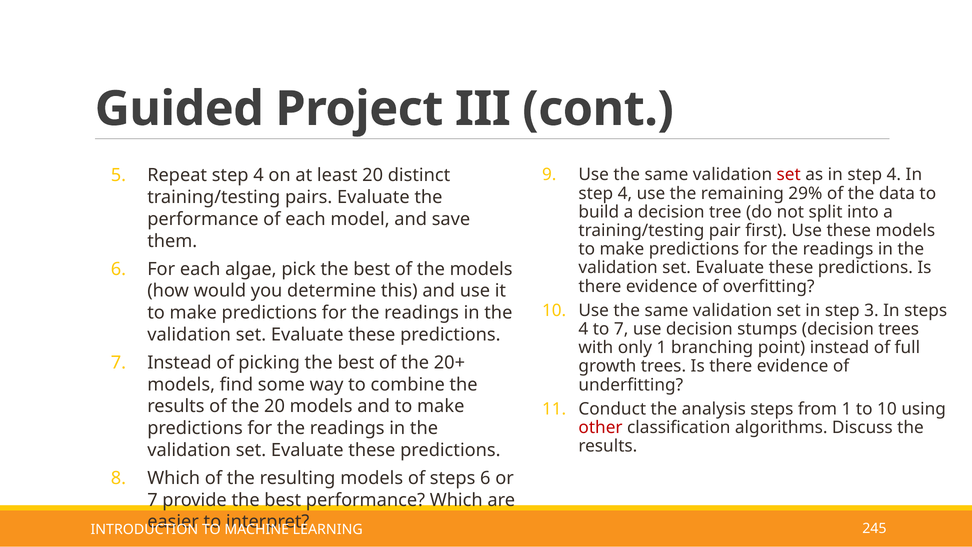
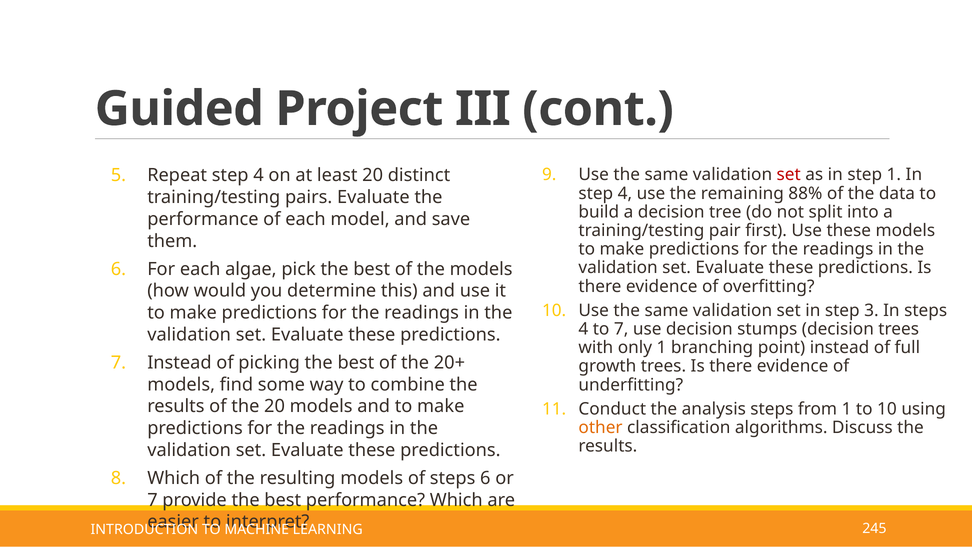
as in step 4: 4 -> 1
29%: 29% -> 88%
other colour: red -> orange
